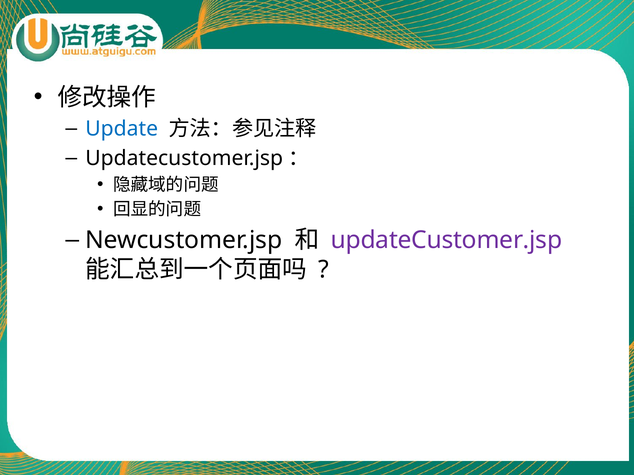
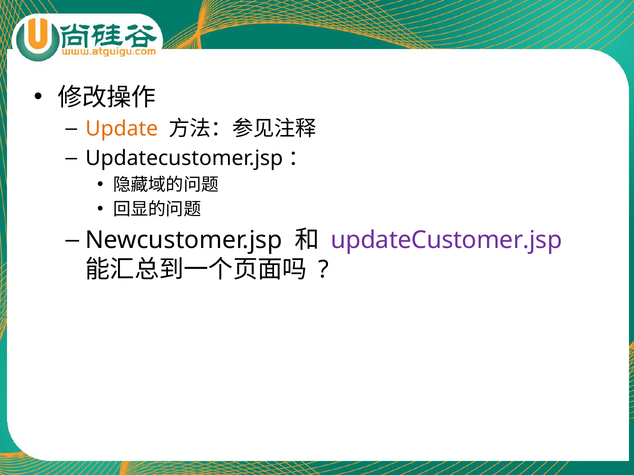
Update colour: blue -> orange
